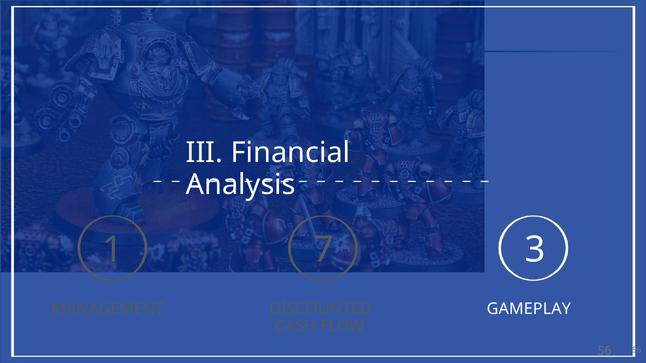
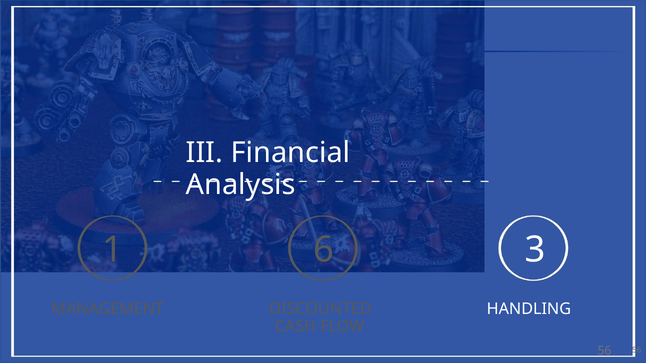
7: 7 -> 6
GAMEPLAY: GAMEPLAY -> HANDLING
